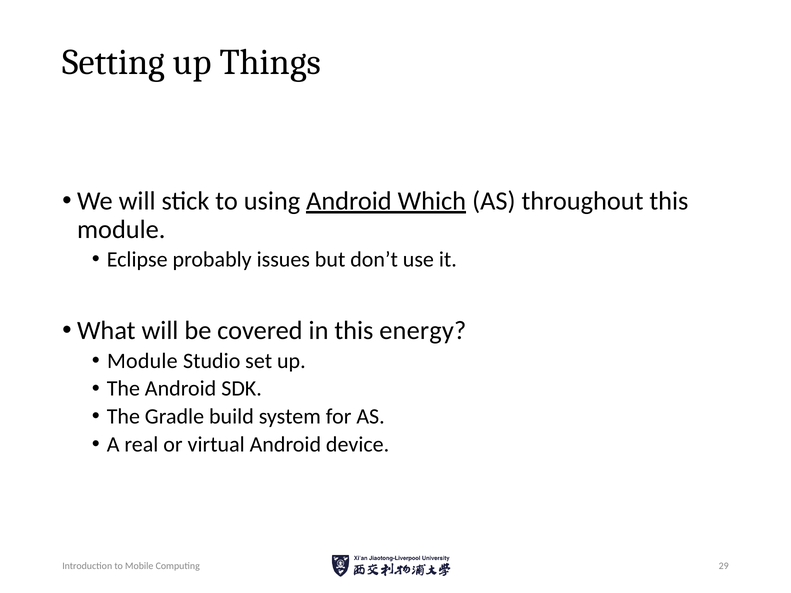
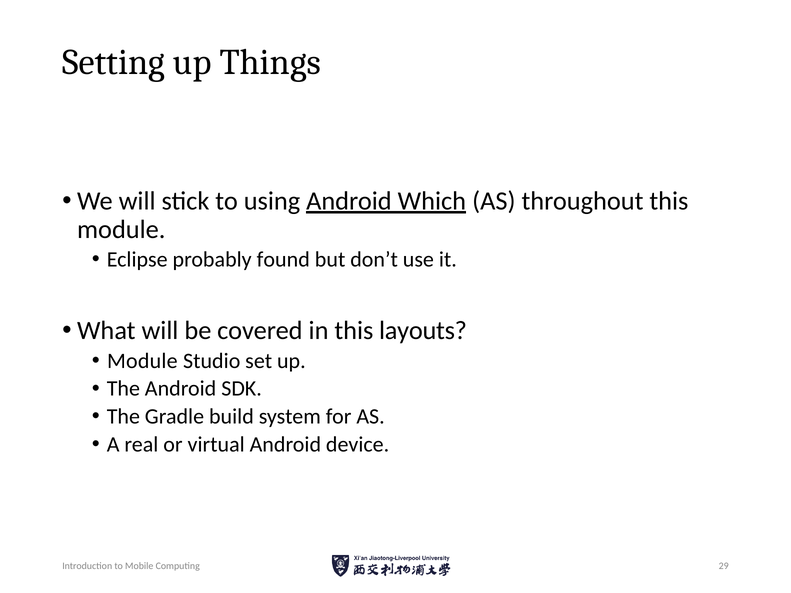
issues: issues -> found
energy: energy -> layouts
